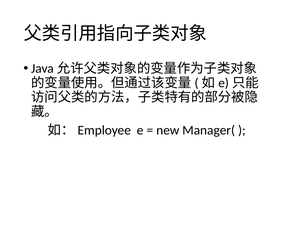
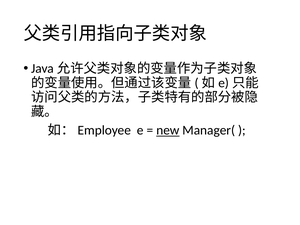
new underline: none -> present
